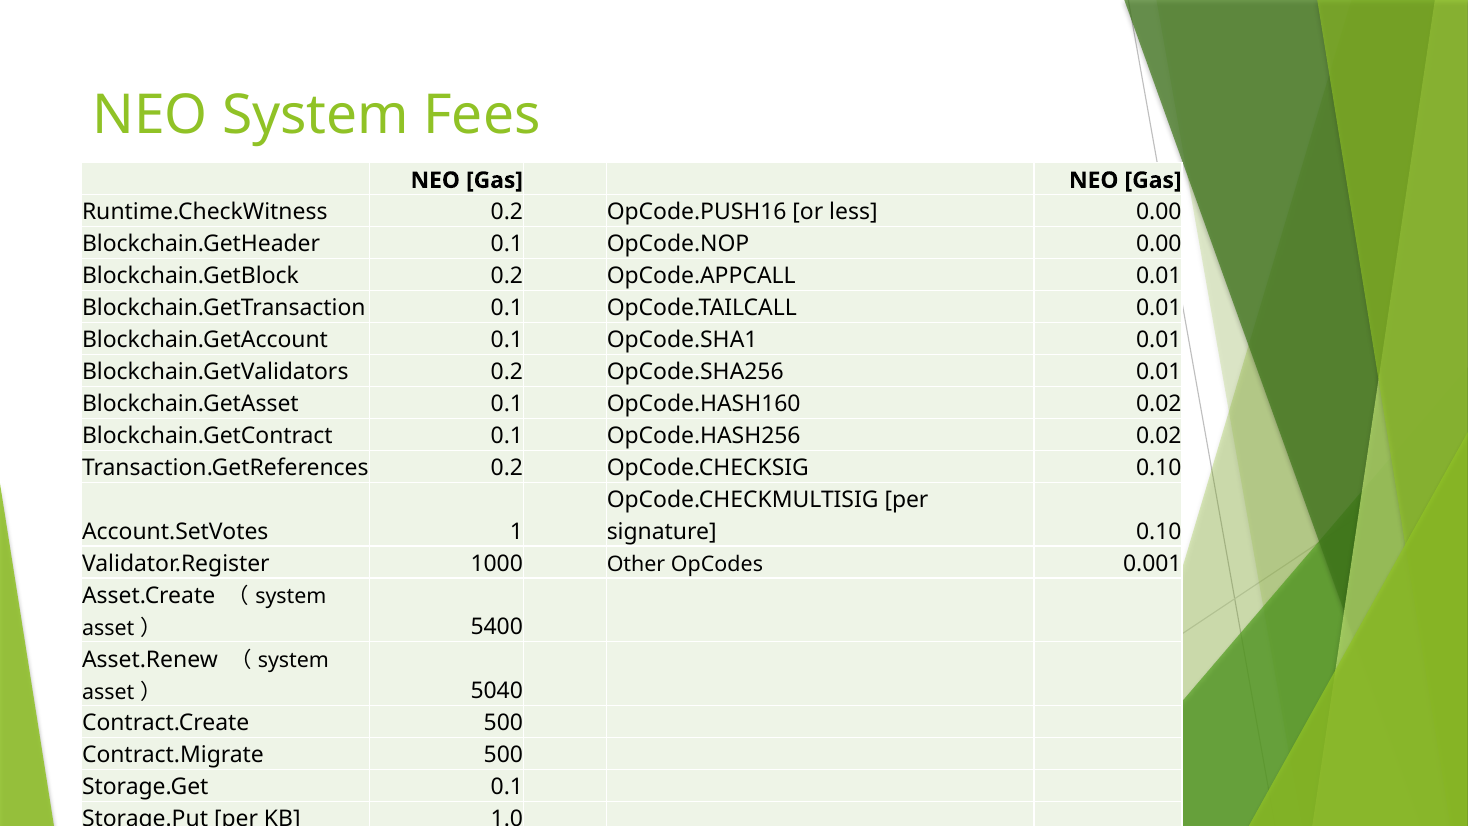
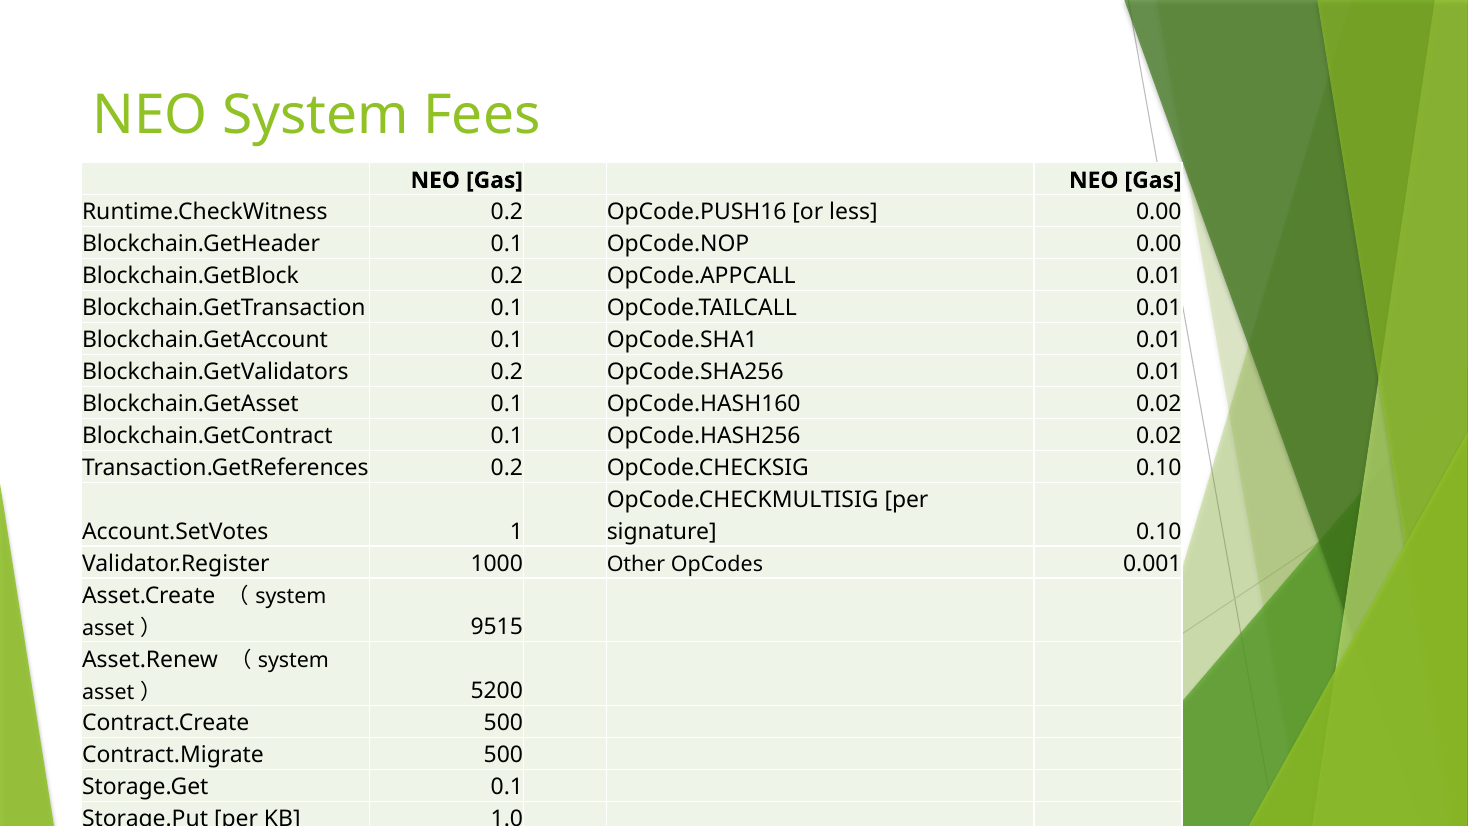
5400: 5400 -> 9515
5040: 5040 -> 5200
